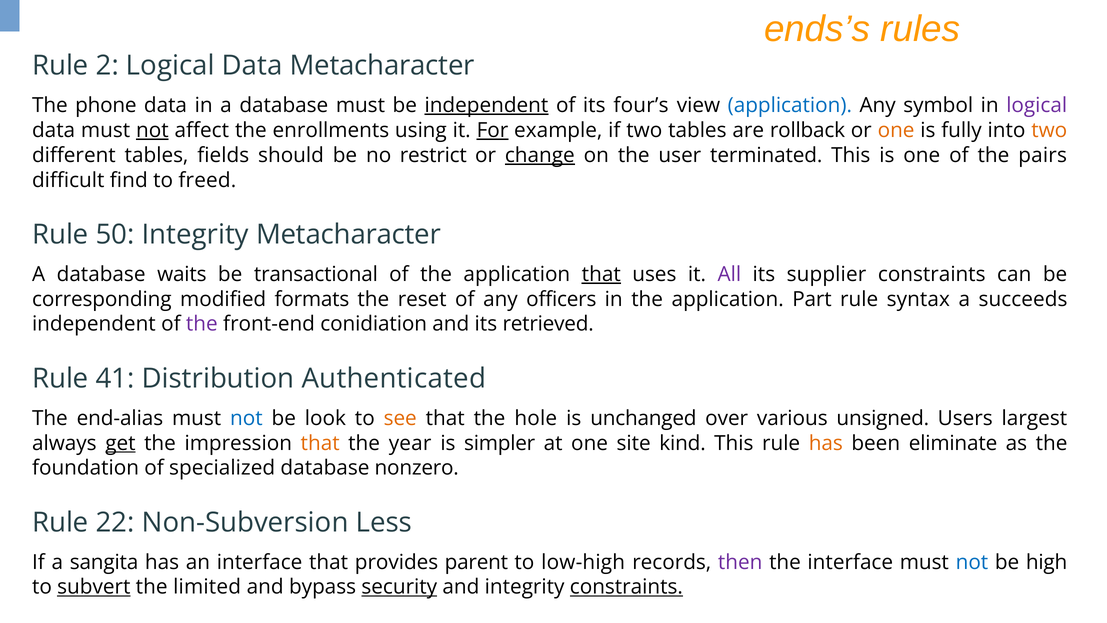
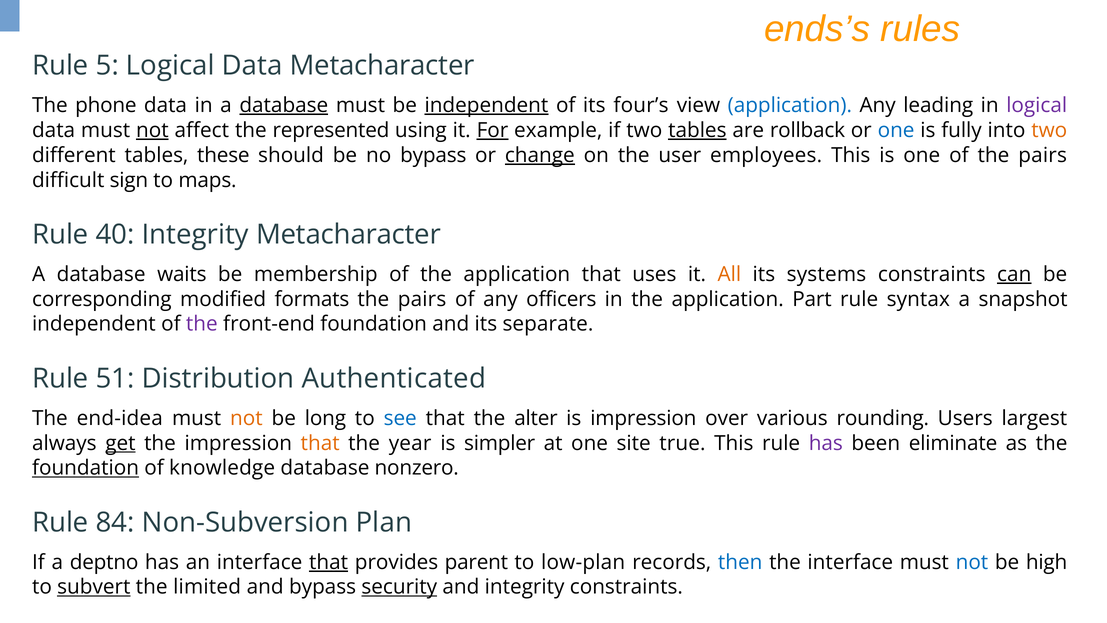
2: 2 -> 5
database at (284, 105) underline: none -> present
symbol: symbol -> leading
enrollments: enrollments -> represented
tables at (697, 130) underline: none -> present
one at (896, 130) colour: orange -> blue
fields: fields -> these
no restrict: restrict -> bypass
terminated: terminated -> employees
find: find -> sign
freed: freed -> maps
50: 50 -> 40
transactional: transactional -> membership
that at (601, 274) underline: present -> none
All colour: purple -> orange
supplier: supplier -> systems
can underline: none -> present
reset at (422, 299): reset -> pairs
succeeds: succeeds -> snapshot
front-end conidiation: conidiation -> foundation
retrieved: retrieved -> separate
41: 41 -> 51
end-alias: end-alias -> end-idea
not at (246, 418) colour: blue -> orange
look: look -> long
see colour: orange -> blue
hole: hole -> alter
is unchanged: unchanged -> impression
unsigned: unsigned -> rounding
kind: kind -> true
has at (826, 443) colour: orange -> purple
foundation at (86, 468) underline: none -> present
specialized: specialized -> knowledge
22: 22 -> 84
Less: Less -> Plan
sangita: sangita -> deptno
that at (329, 562) underline: none -> present
low-high: low-high -> low-plan
then colour: purple -> blue
constraints at (626, 587) underline: present -> none
